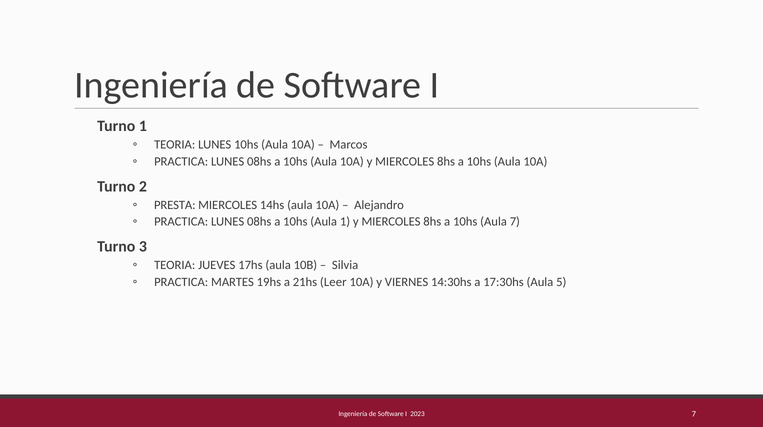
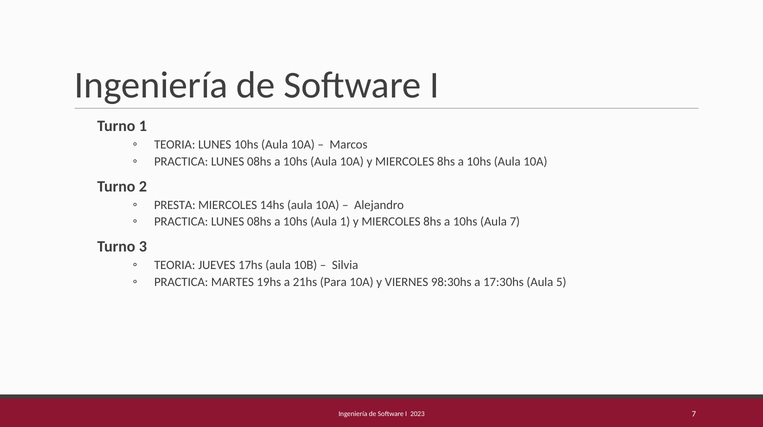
Leer: Leer -> Para
14:30hs: 14:30hs -> 98:30hs
